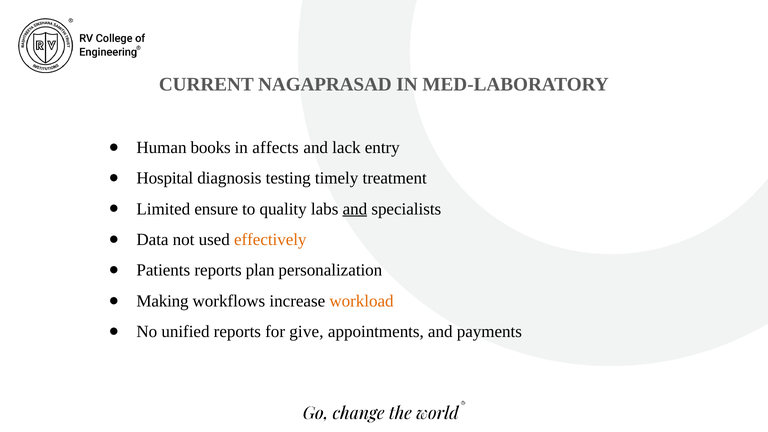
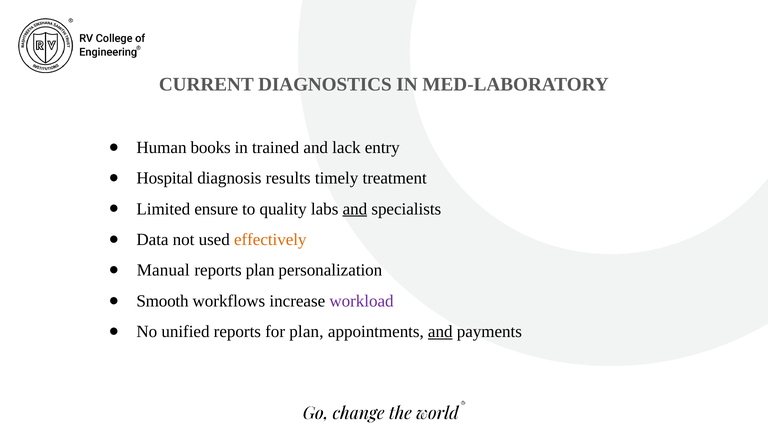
NAGAPRASAD: NAGAPRASAD -> DIAGNOSTICS
affects: affects -> trained
testing: testing -> results
Patients: Patients -> Manual
Making: Making -> Smooth
workload colour: orange -> purple
for give: give -> plan
and at (440, 332) underline: none -> present
